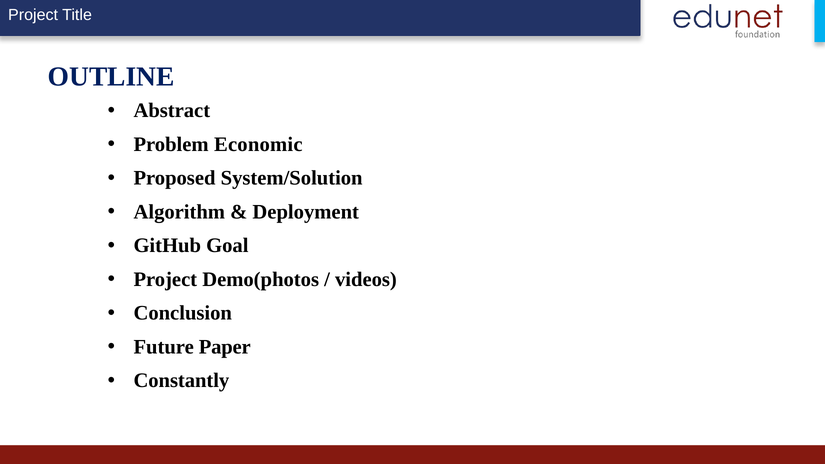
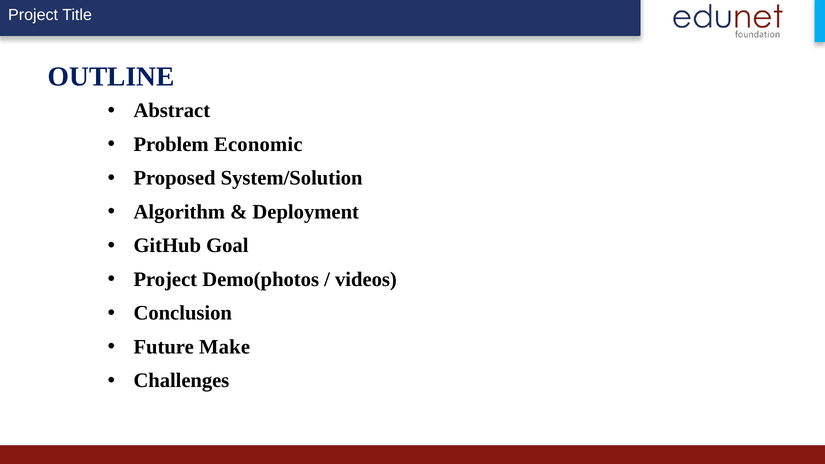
Paper: Paper -> Make
Constantly: Constantly -> Challenges
